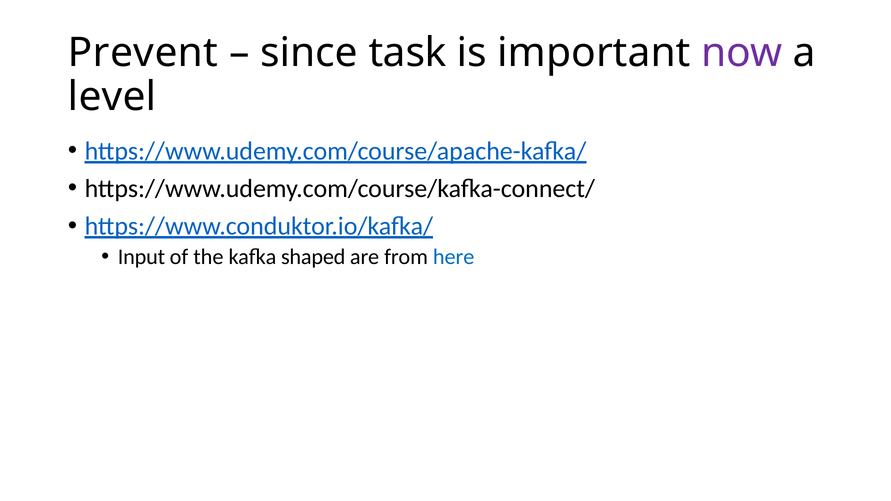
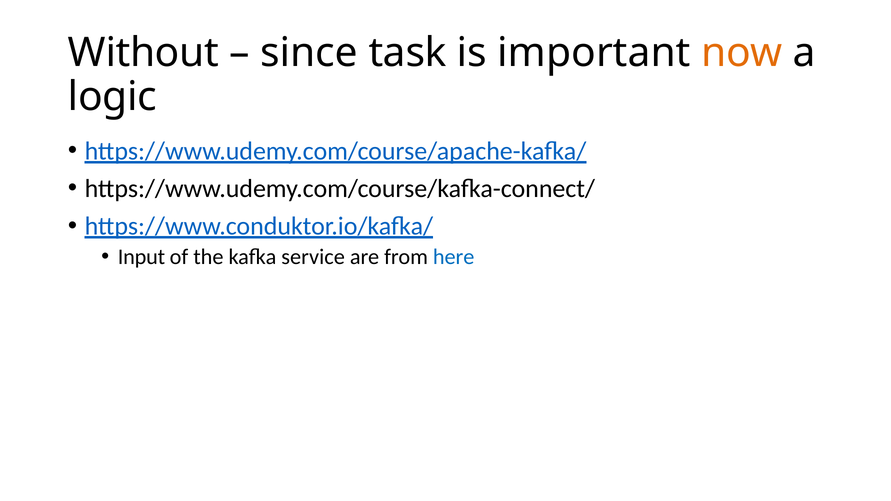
Prevent: Prevent -> Without
now colour: purple -> orange
level: level -> logic
shaped: shaped -> service
